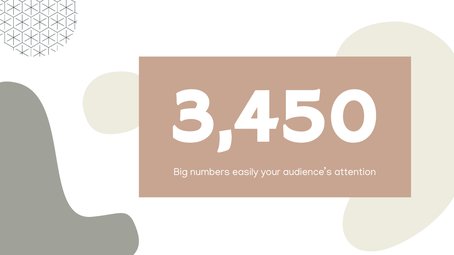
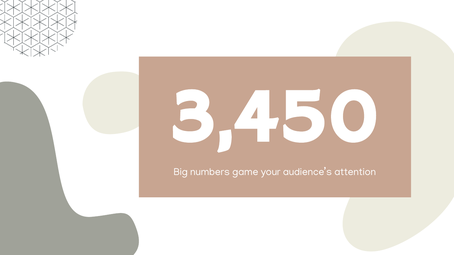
easily: easily -> game
